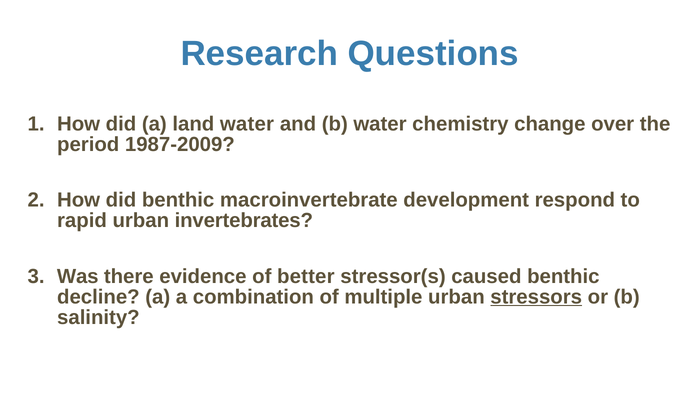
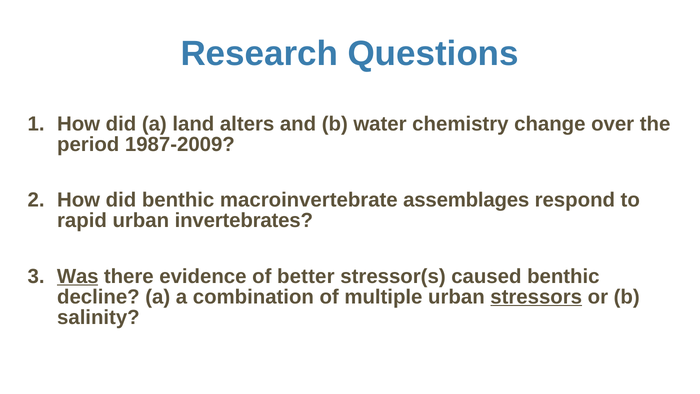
land water: water -> alters
development: development -> assemblages
Was underline: none -> present
